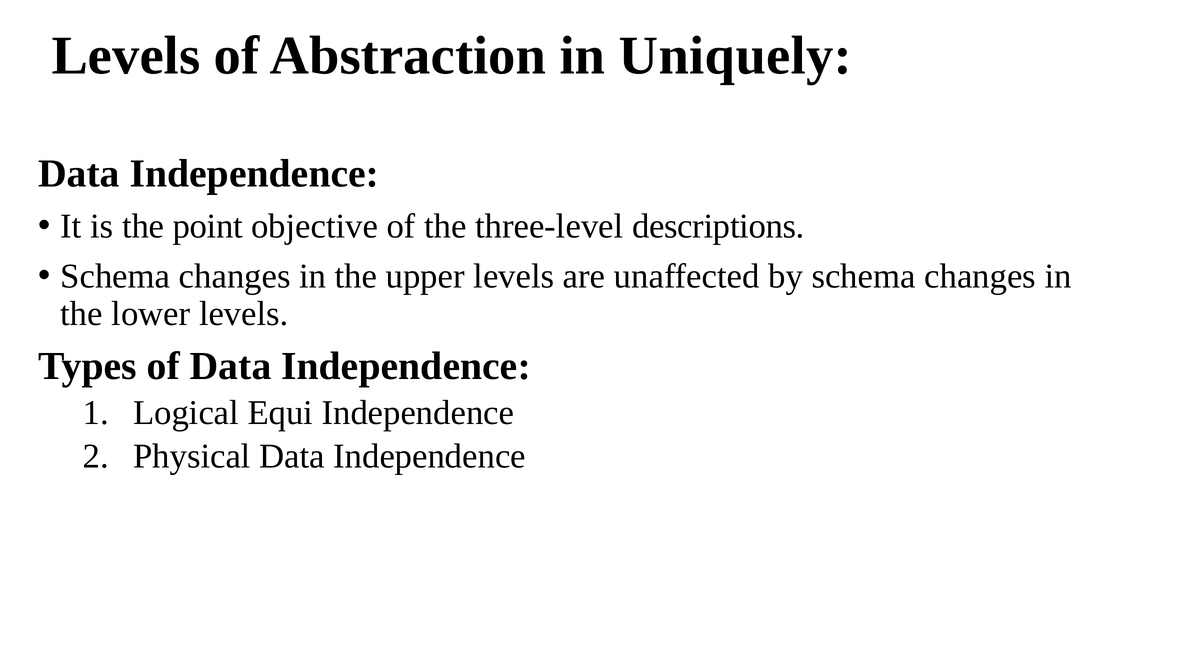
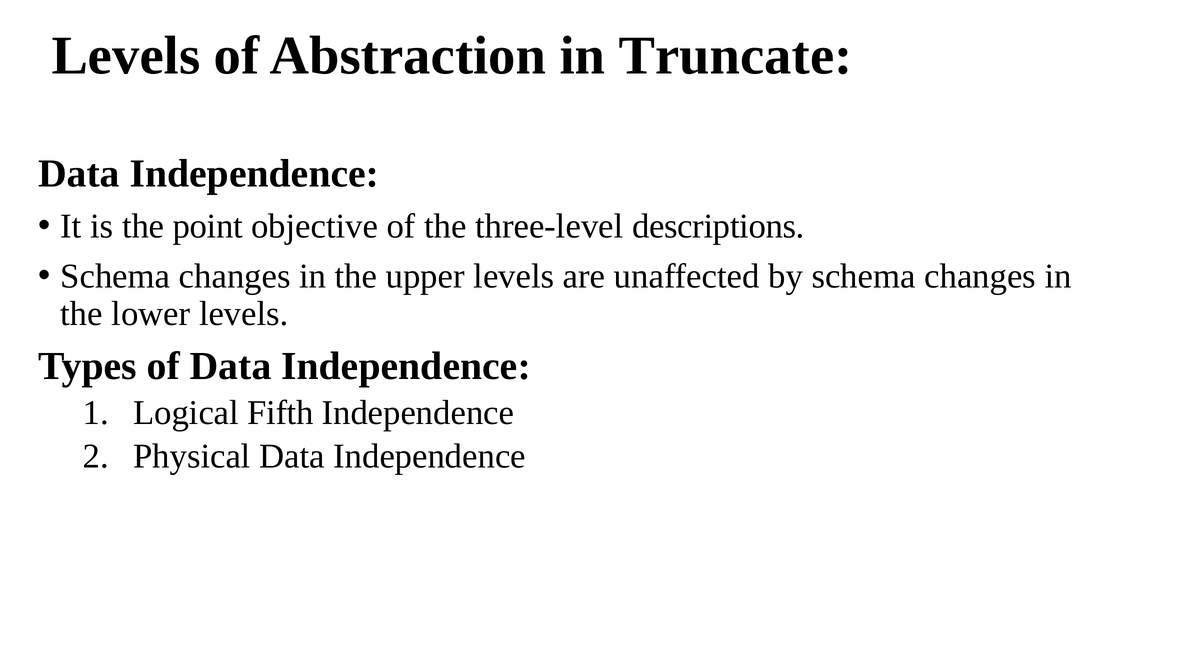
Uniquely: Uniquely -> Truncate
Equi: Equi -> Fifth
